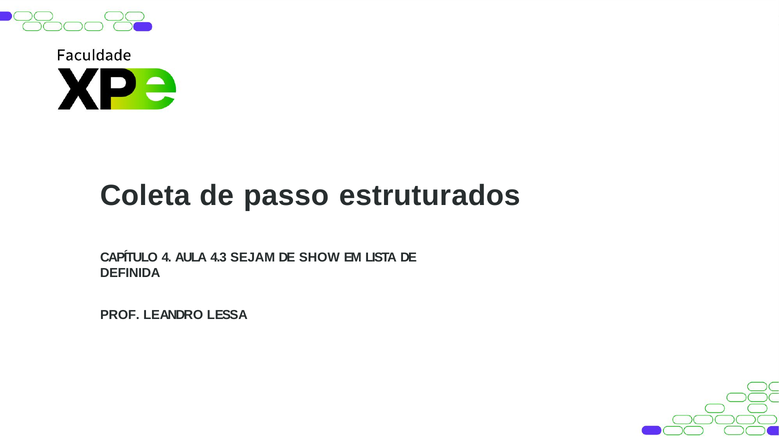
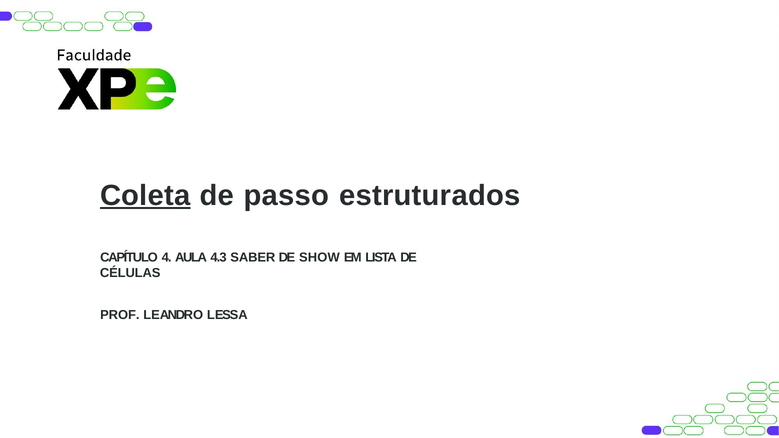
Coleta underline: none -> present
SEJAM: SEJAM -> SABER
DEFINIDA: DEFINIDA -> CÉLULAS
